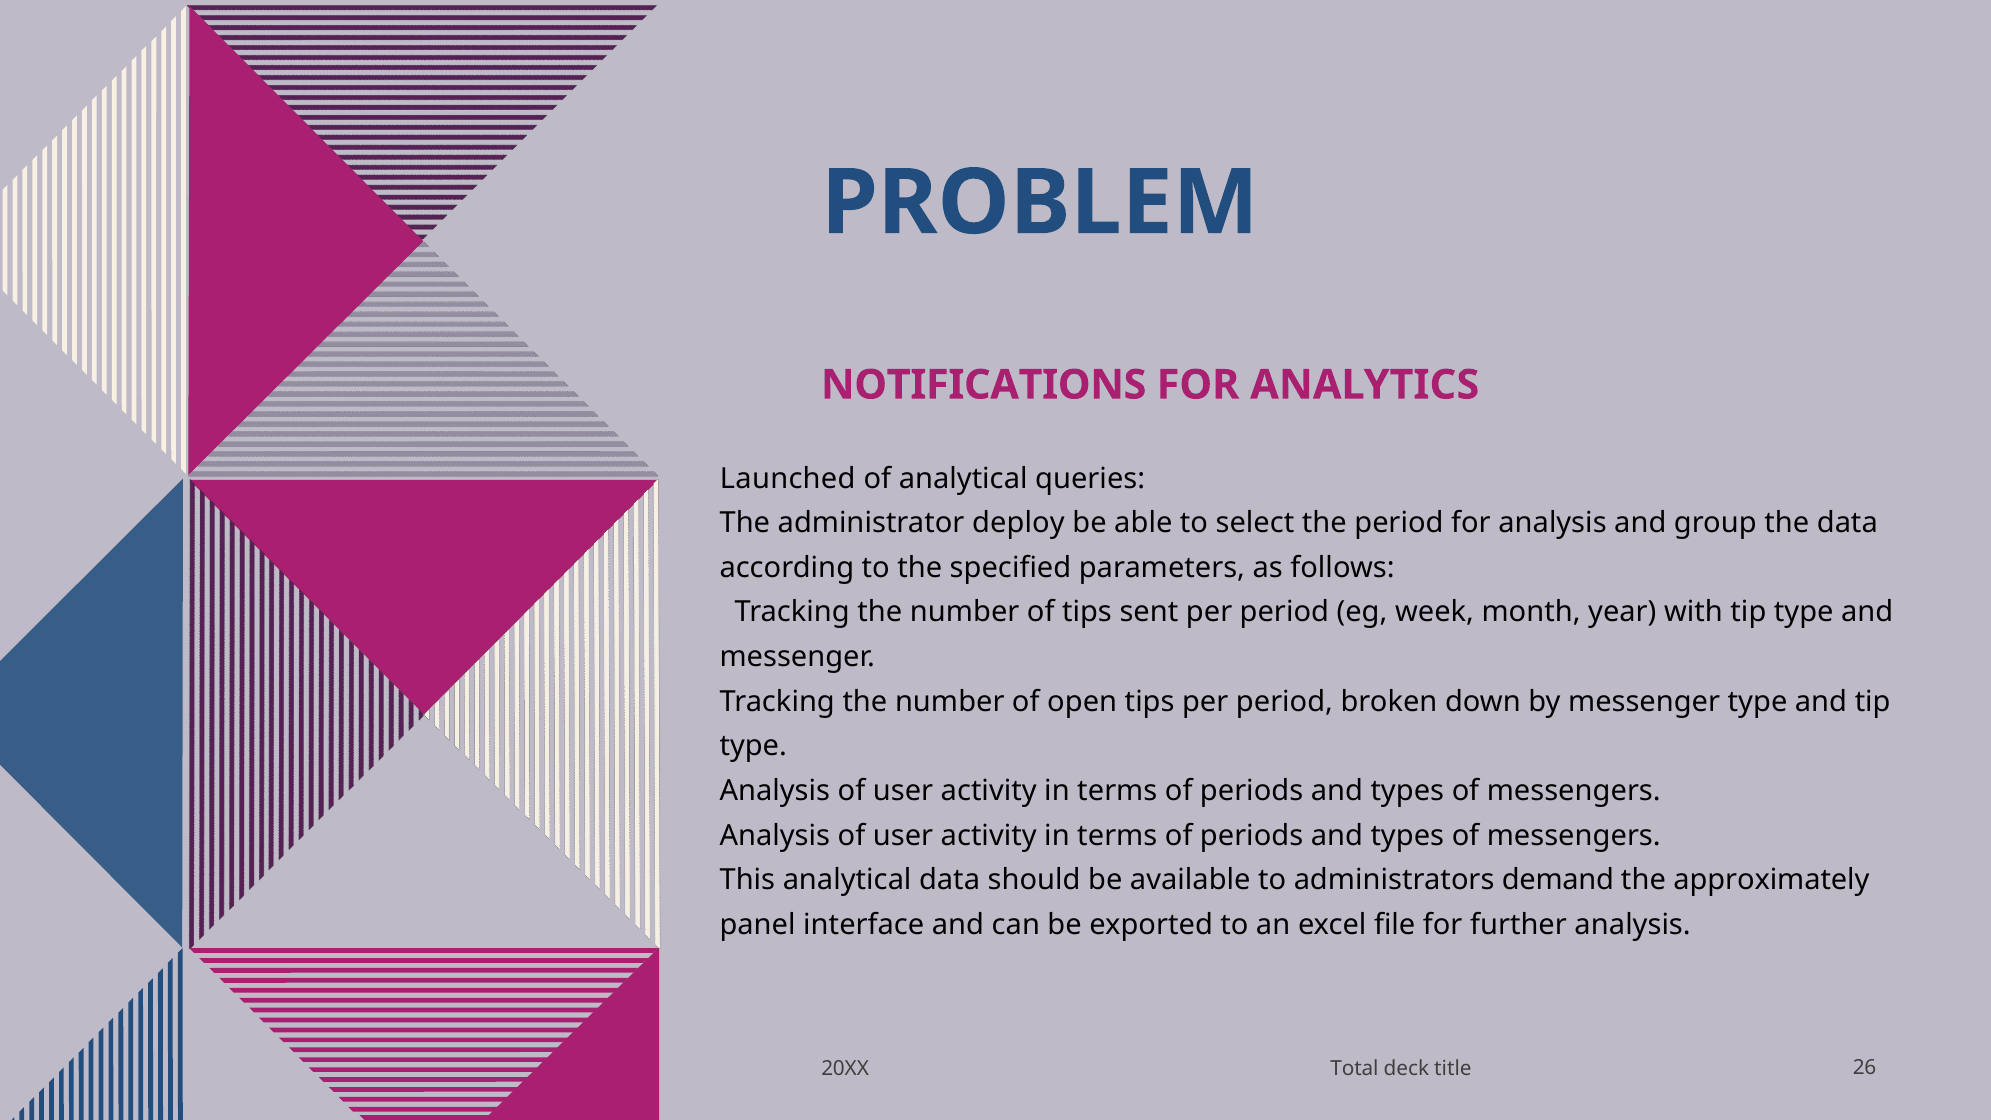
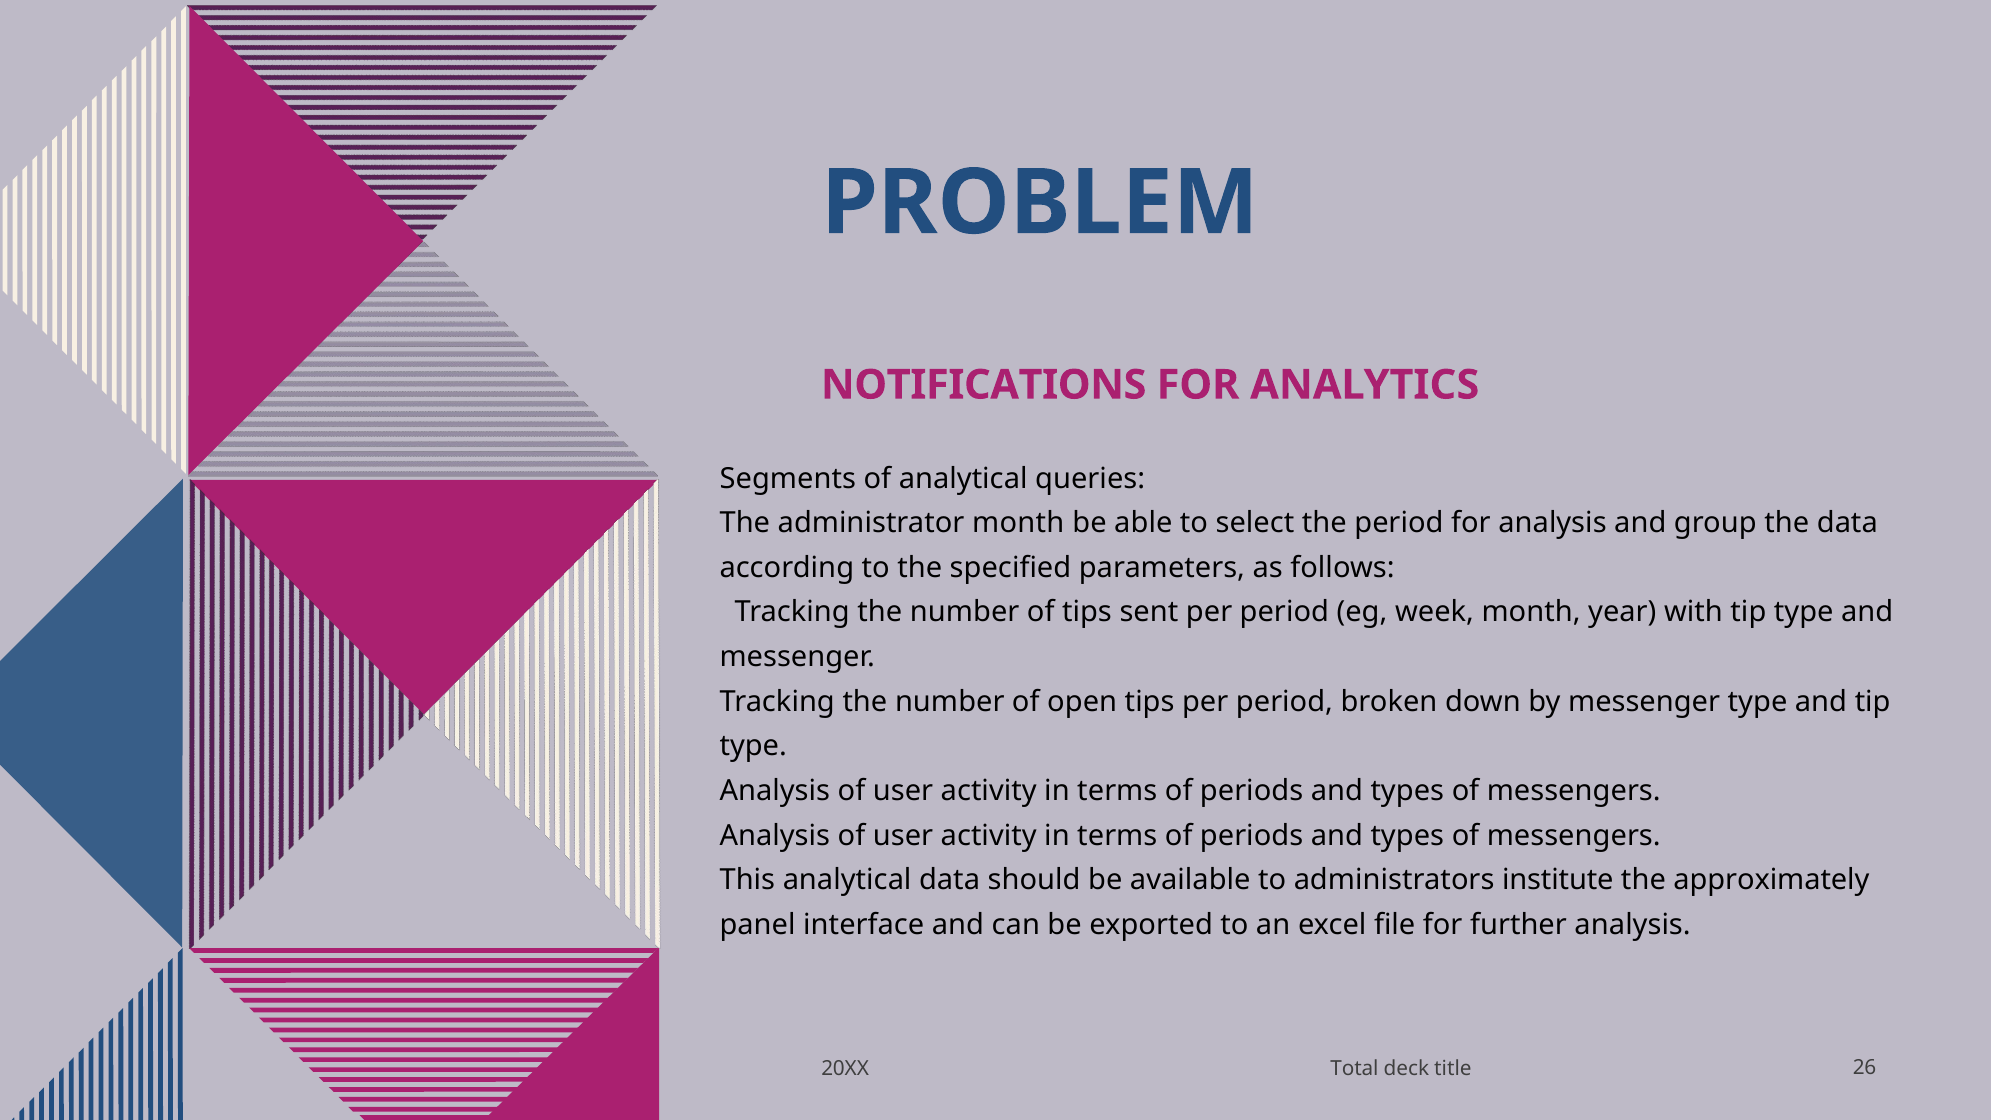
Launched: Launched -> Segments
administrator deploy: deploy -> month
demand: demand -> institute
